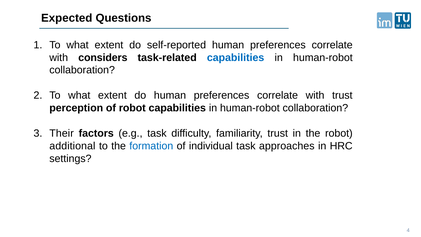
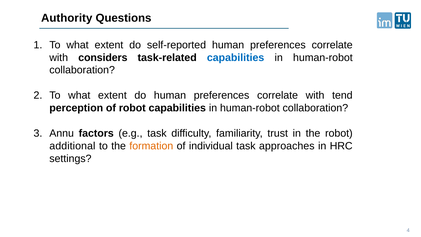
Expected: Expected -> Authority
with trust: trust -> tend
Their: Their -> Annu
formation colour: blue -> orange
